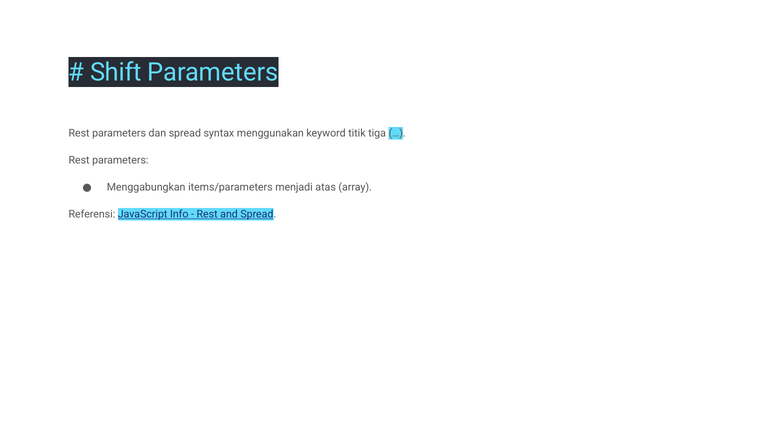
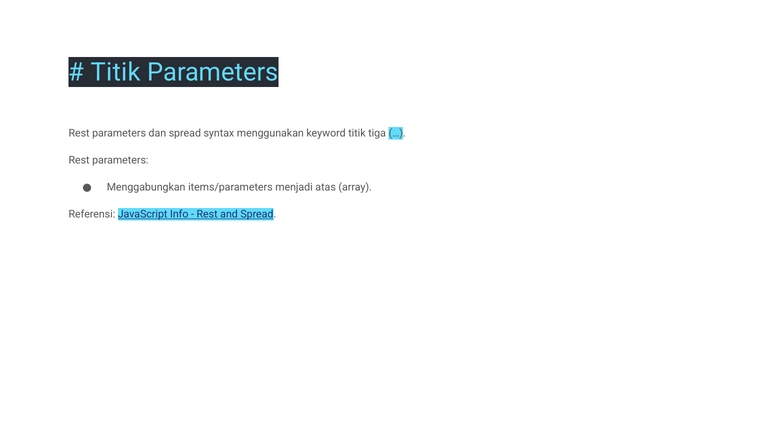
Shift at (116, 72): Shift -> Titik
